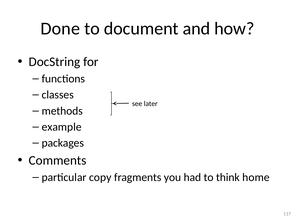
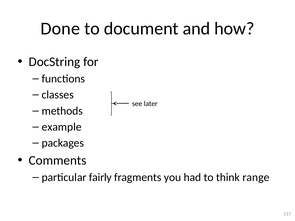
copy: copy -> fairly
home: home -> range
